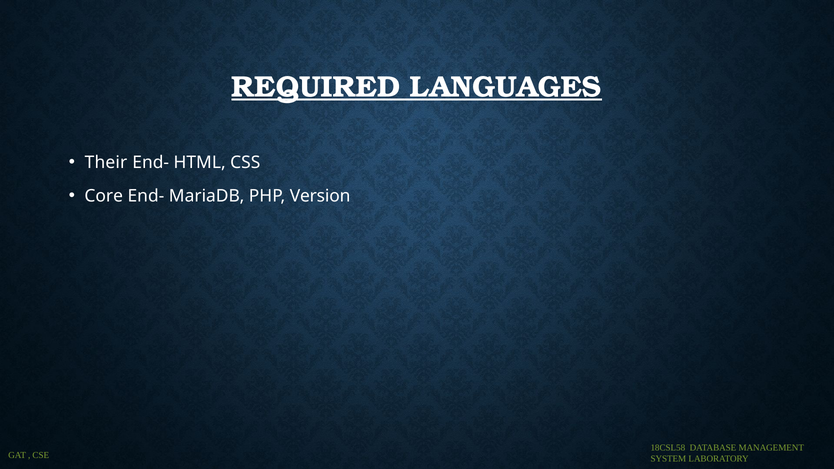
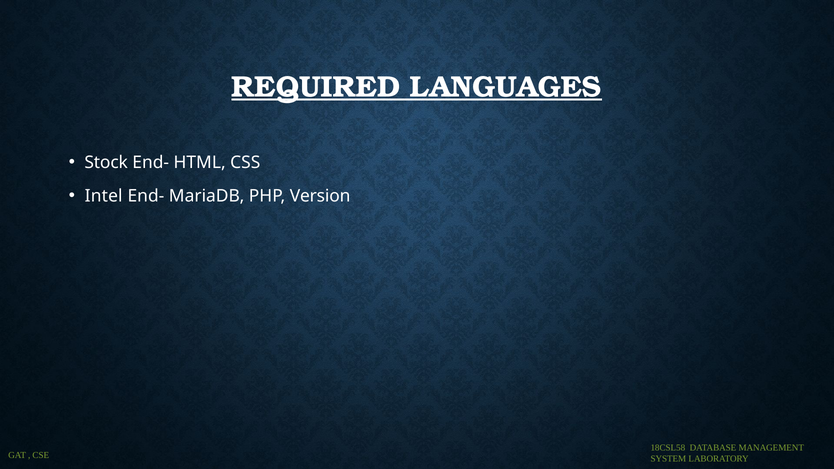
Their: Their -> Stock
Core: Core -> Intel
